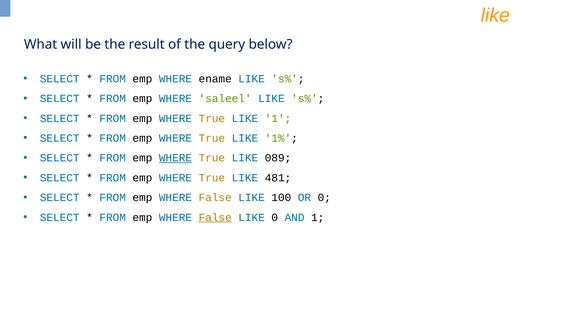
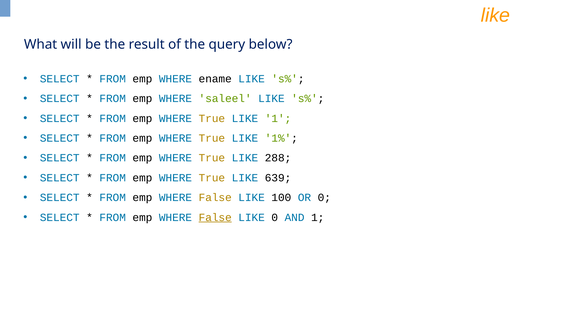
WHERE at (175, 158) underline: present -> none
089: 089 -> 288
481: 481 -> 639
